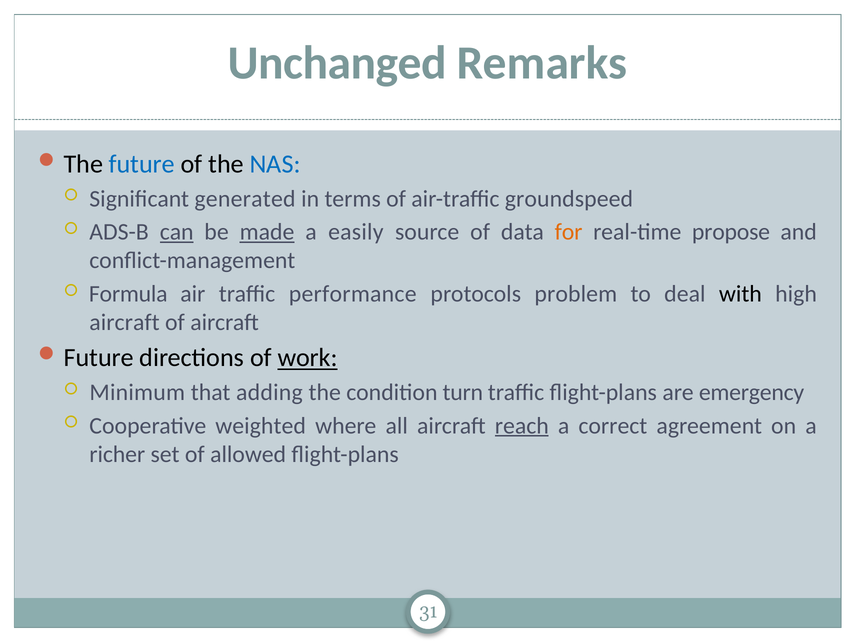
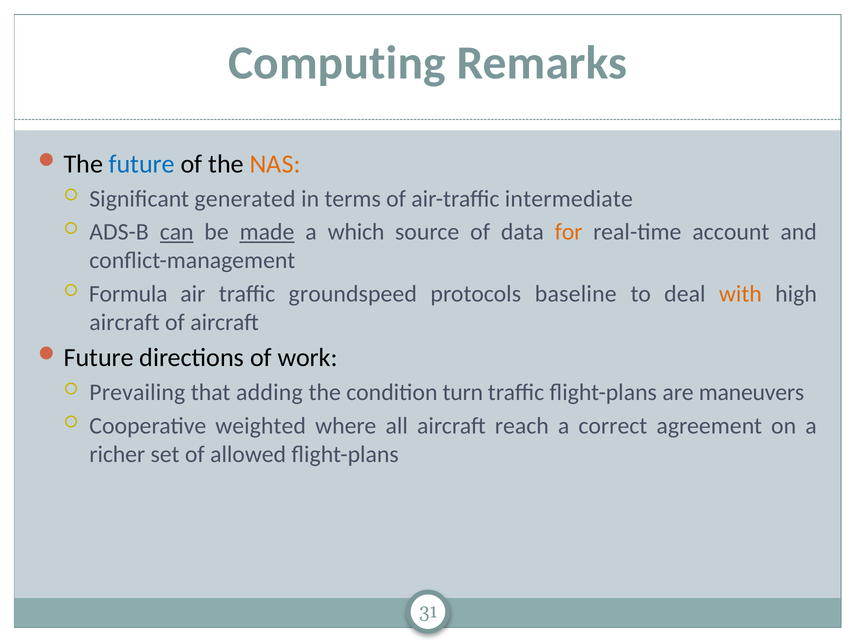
Unchanged: Unchanged -> Computing
NAS colour: blue -> orange
groundspeed: groundspeed -> intermediate
easily: easily -> which
propose: propose -> account
performance: performance -> groundspeed
problem: problem -> baseline
with colour: black -> orange
work underline: present -> none
Minimum: Minimum -> Prevailing
emergency: emergency -> maneuvers
reach underline: present -> none
